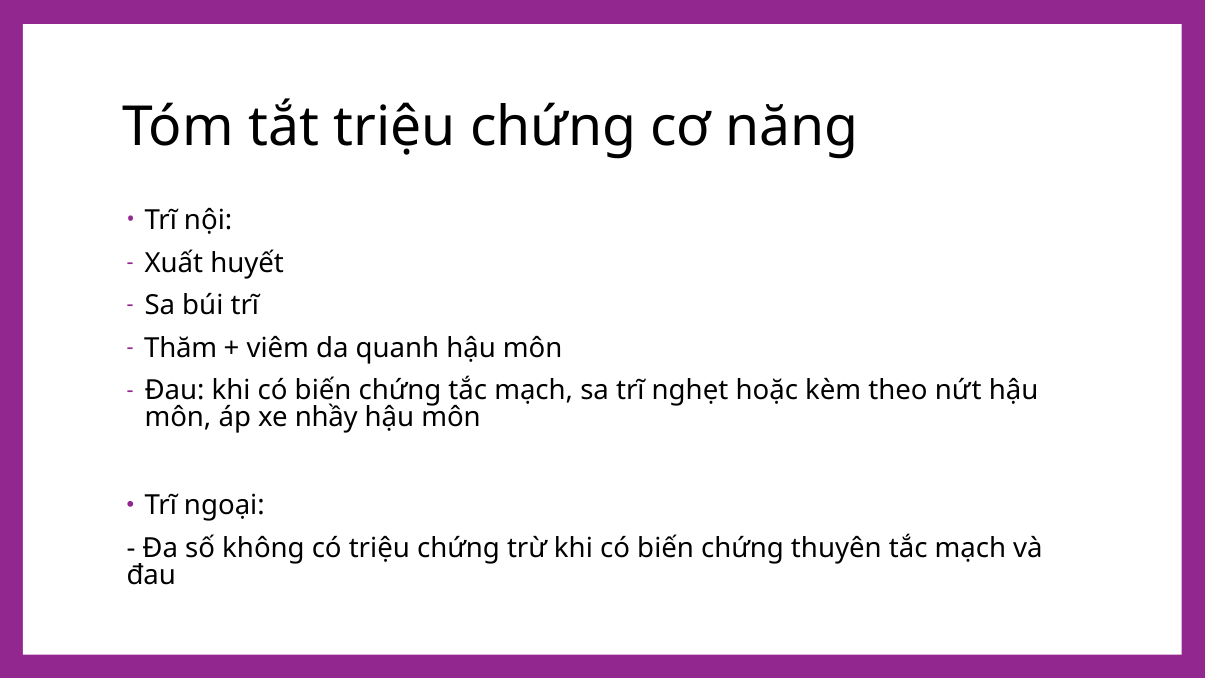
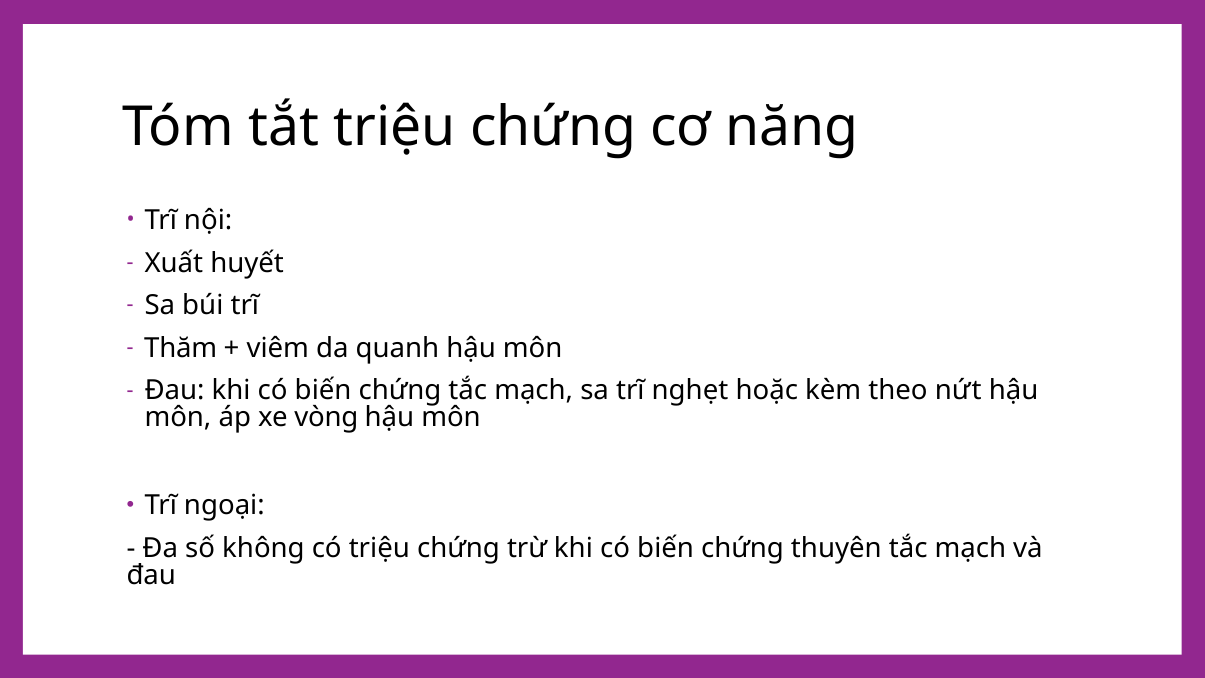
nhầy: nhầy -> vòng
